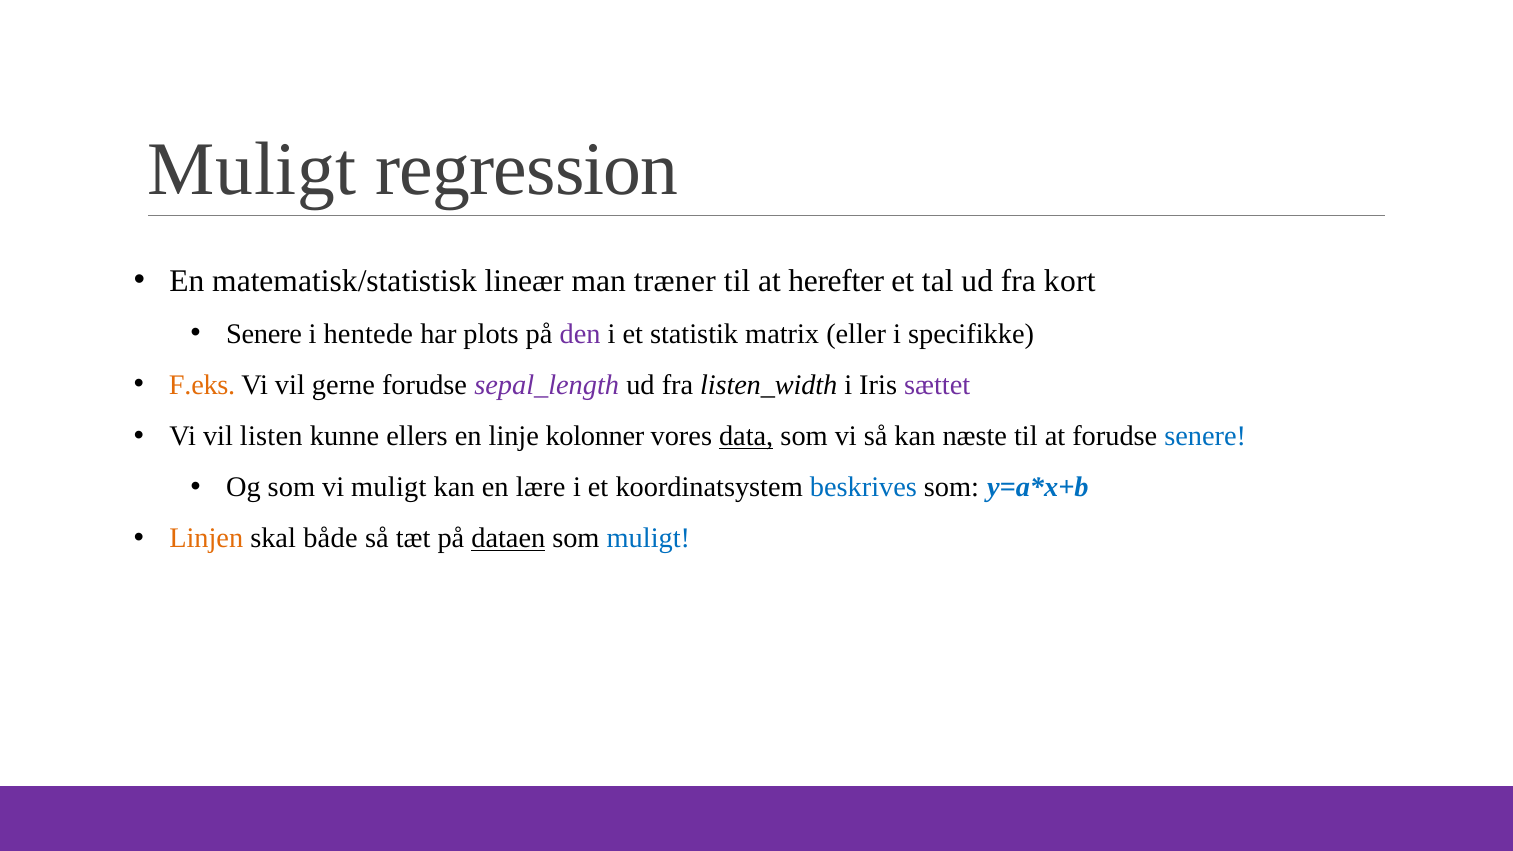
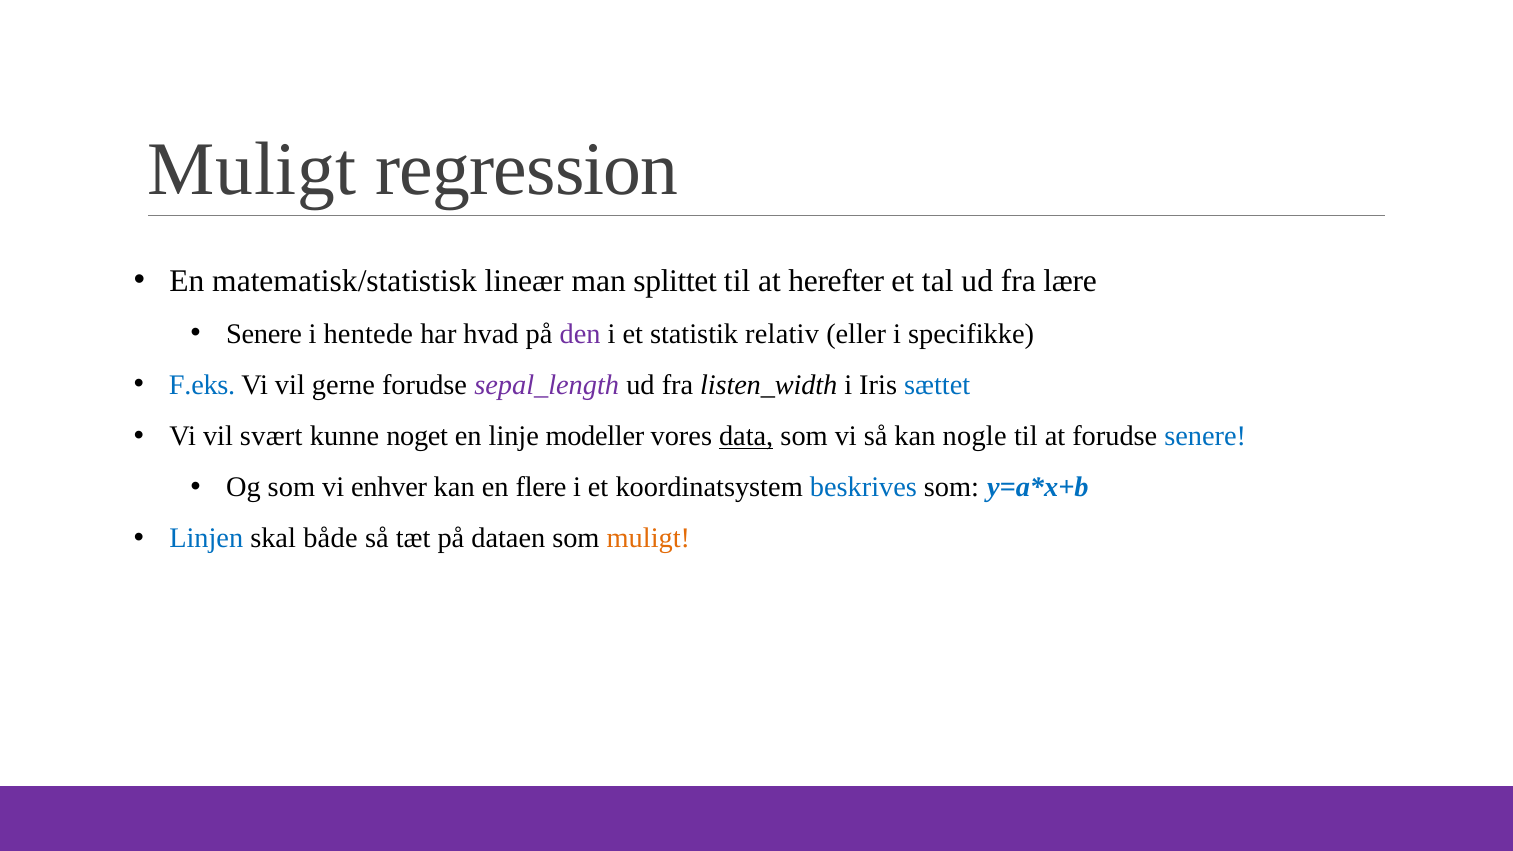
træner: træner -> splittet
kort: kort -> lære
plots: plots -> hvad
matrix: matrix -> relativ
F.eks colour: orange -> blue
sættet colour: purple -> blue
listen: listen -> svært
ellers: ellers -> noget
kolonner: kolonner -> modeller
næste: næste -> nogle
vi muligt: muligt -> enhver
lære: lære -> flere
Linjen colour: orange -> blue
dataen underline: present -> none
muligt at (648, 538) colour: blue -> orange
